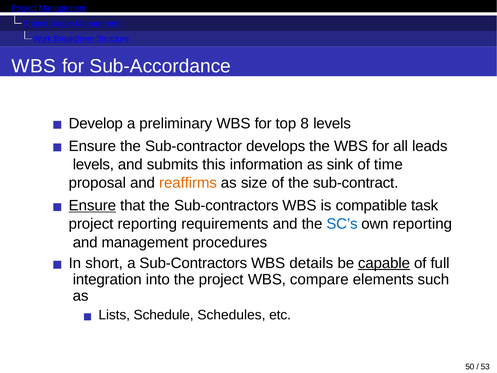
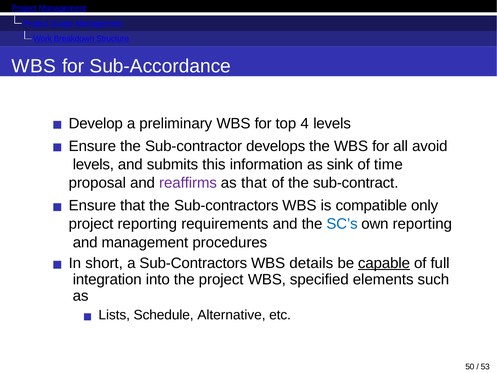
8: 8 -> 4
leads: leads -> avoid
reaffirms colour: orange -> purple
as size: size -> that
Ensure at (92, 206) underline: present -> none
task: task -> only
compare: compare -> specified
Schedules: Schedules -> Alternative
